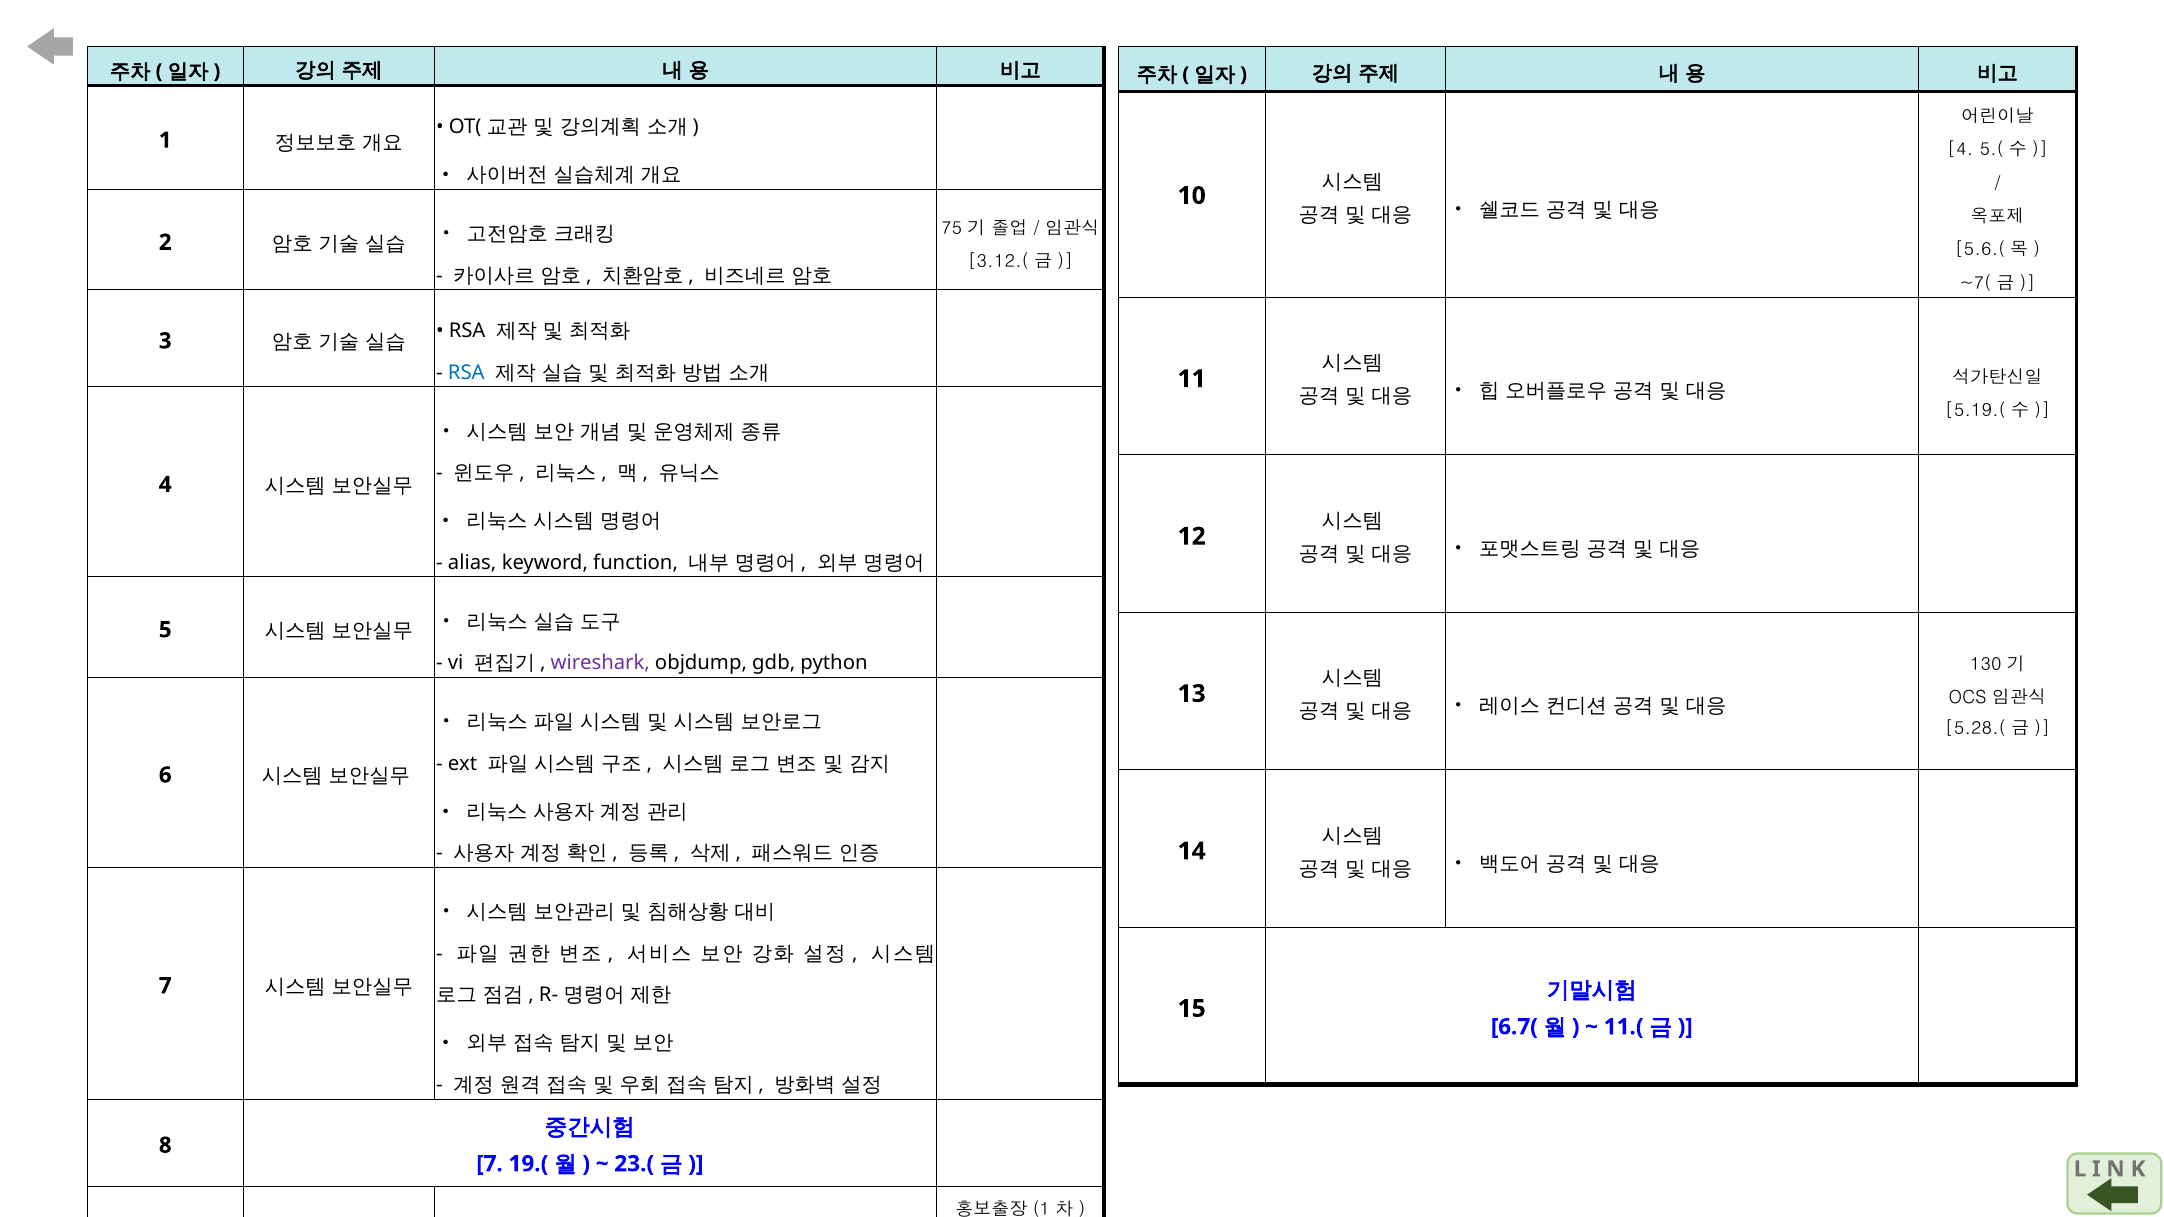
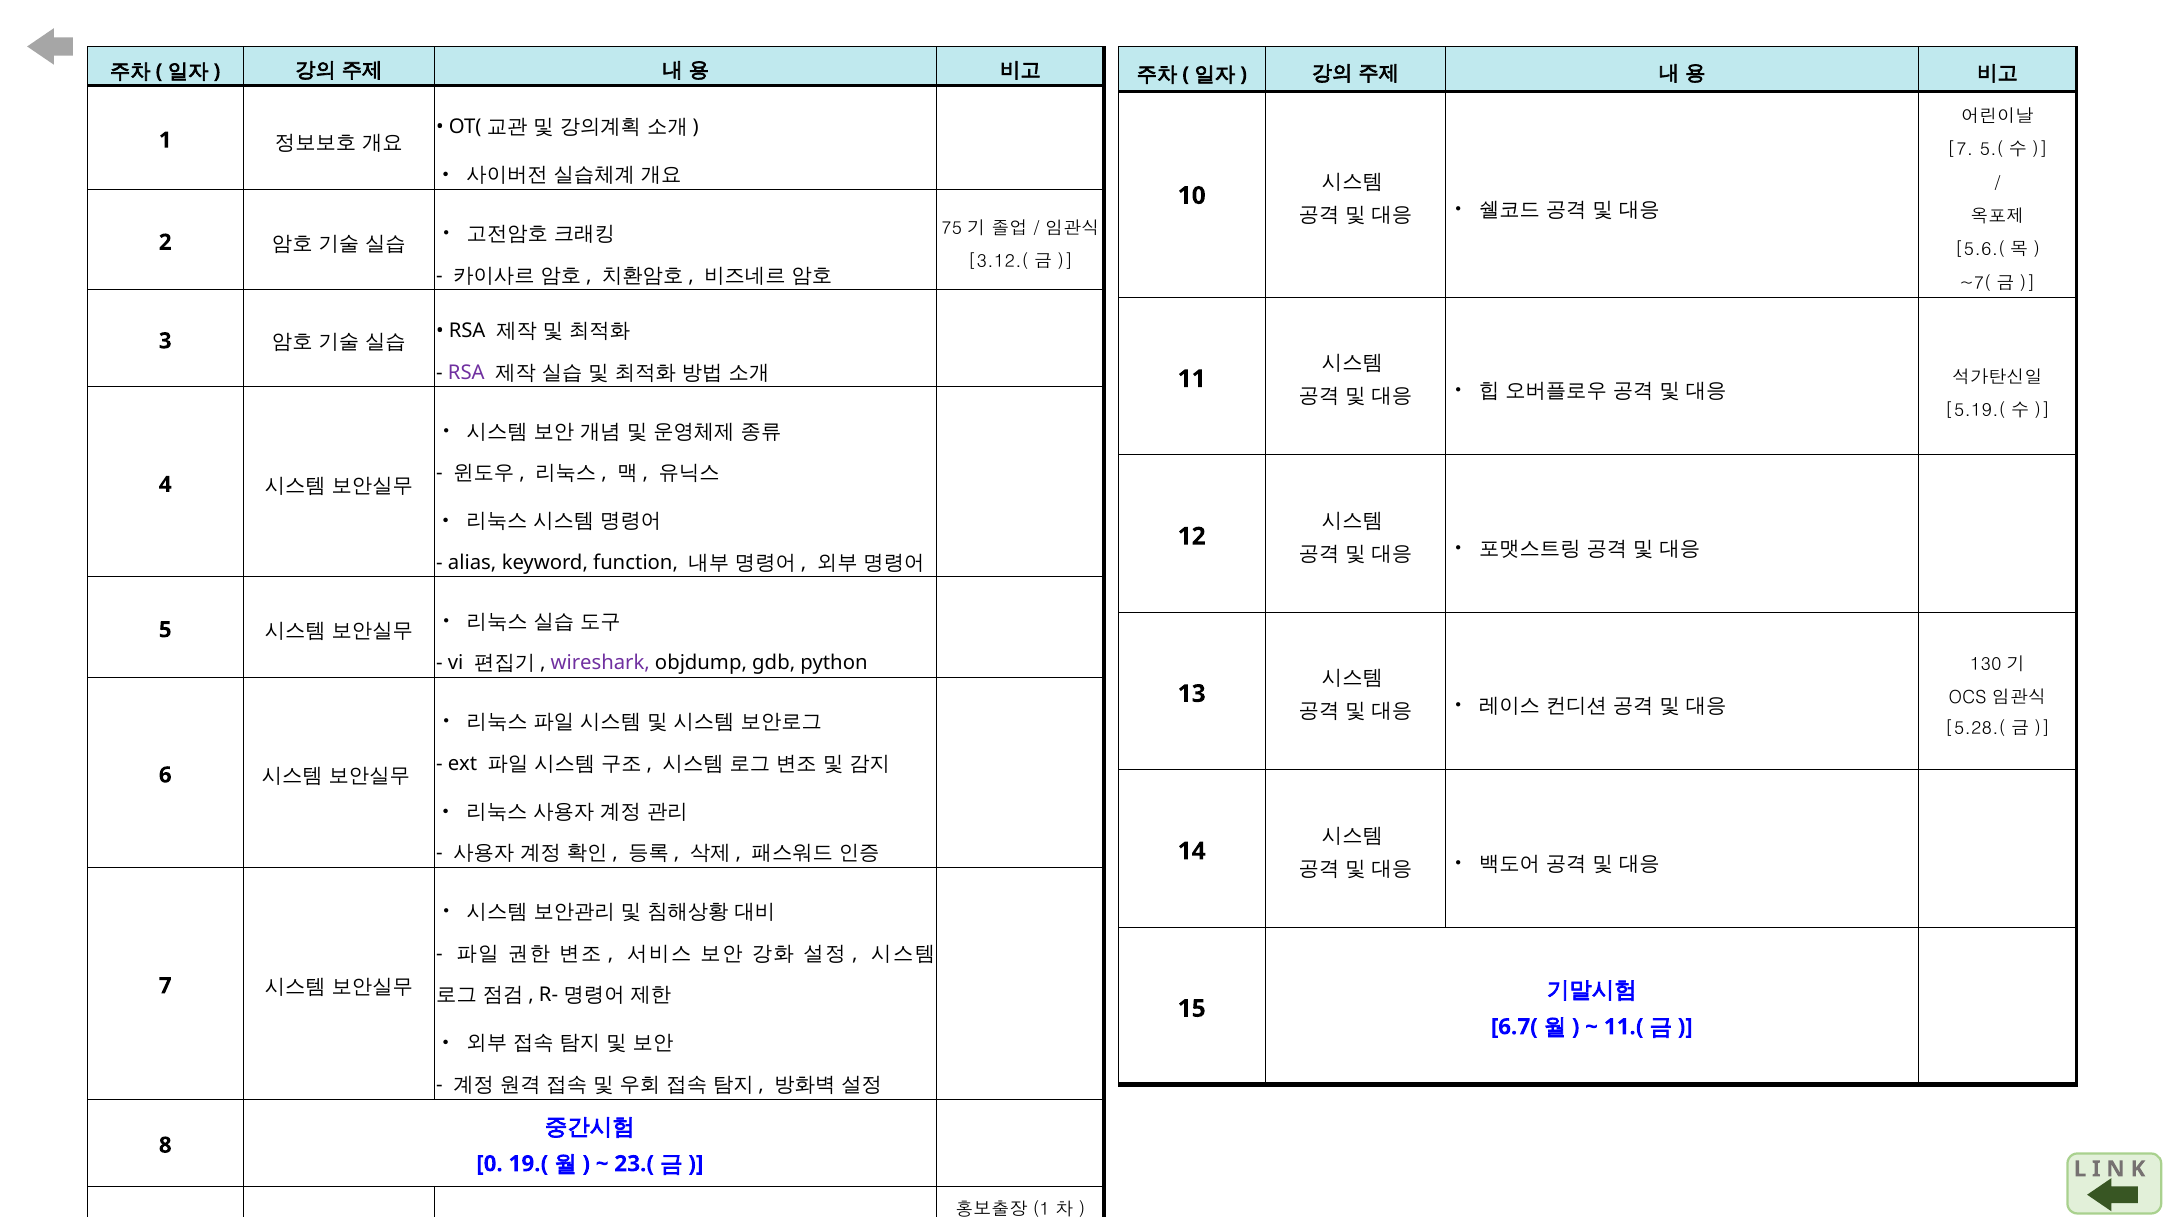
4 at (1960, 150): 4 -> 7
RSA at (466, 372) colour: blue -> purple
7 at (490, 1164): 7 -> 0
